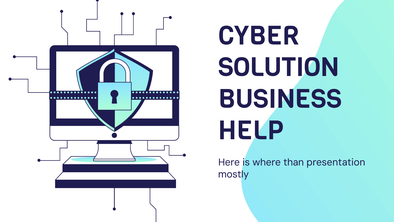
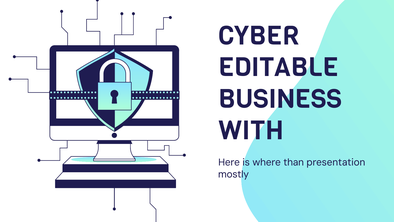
SOLUTION: SOLUTION -> EDITABLE
HELP: HELP -> WITH
